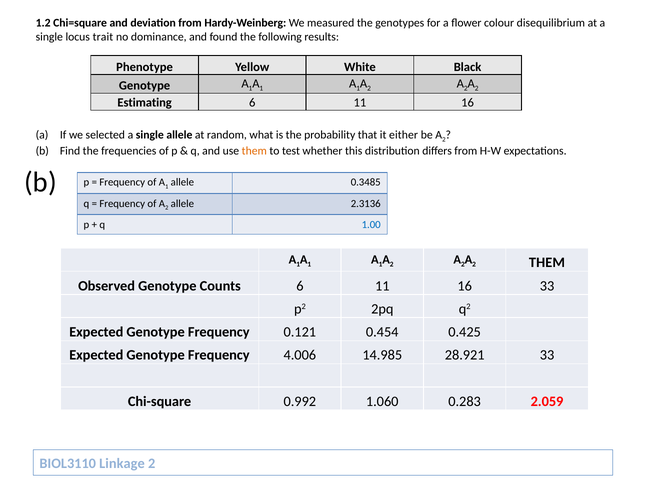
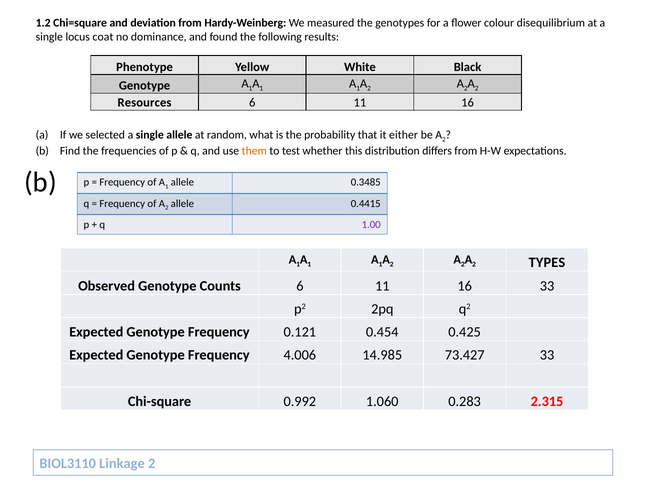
trait: trait -> coat
Estimating: Estimating -> Resources
2.3136: 2.3136 -> 0.4415
1.00 colour: blue -> purple
2 THEM: THEM -> TYPES
28.921: 28.921 -> 73.427
2.059: 2.059 -> 2.315
